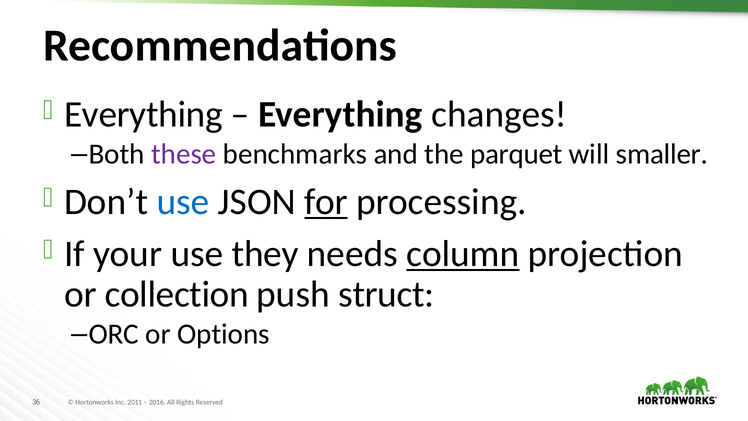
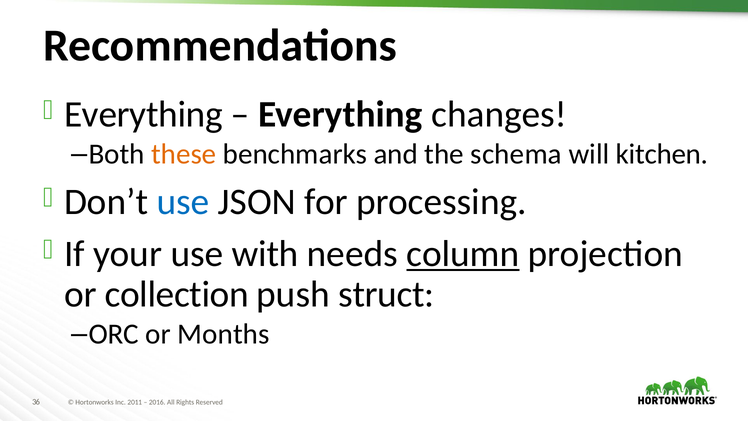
these colour: purple -> orange
parquet: parquet -> schema
smaller: smaller -> kitchen
for underline: present -> none
they: they -> with
Options: Options -> Months
